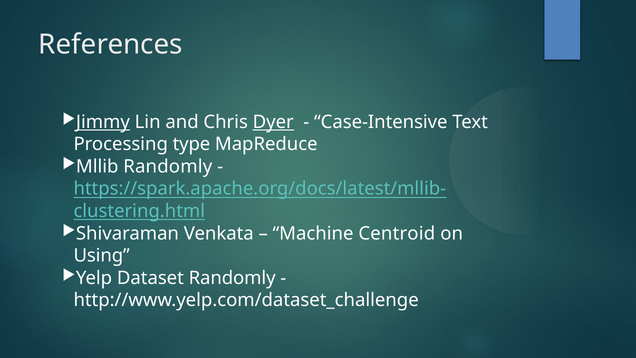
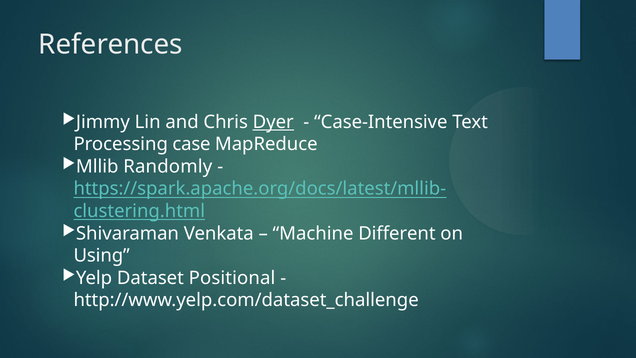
Jimmy underline: present -> none
type: type -> case
Centroid: Centroid -> Different
Dataset Randomly: Randomly -> Positional
